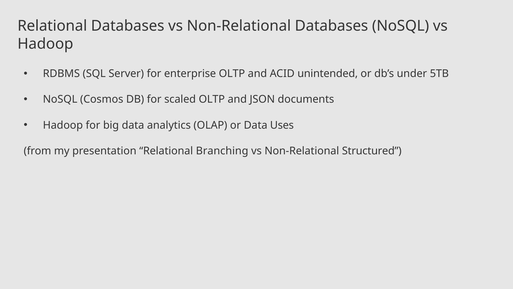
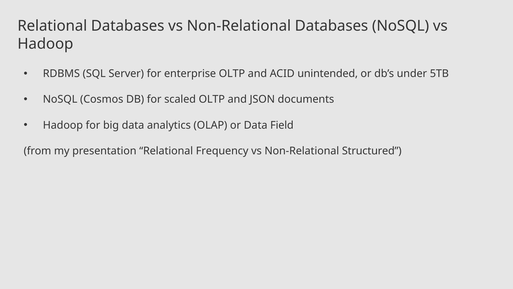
Uses: Uses -> Field
Branching: Branching -> Frequency
